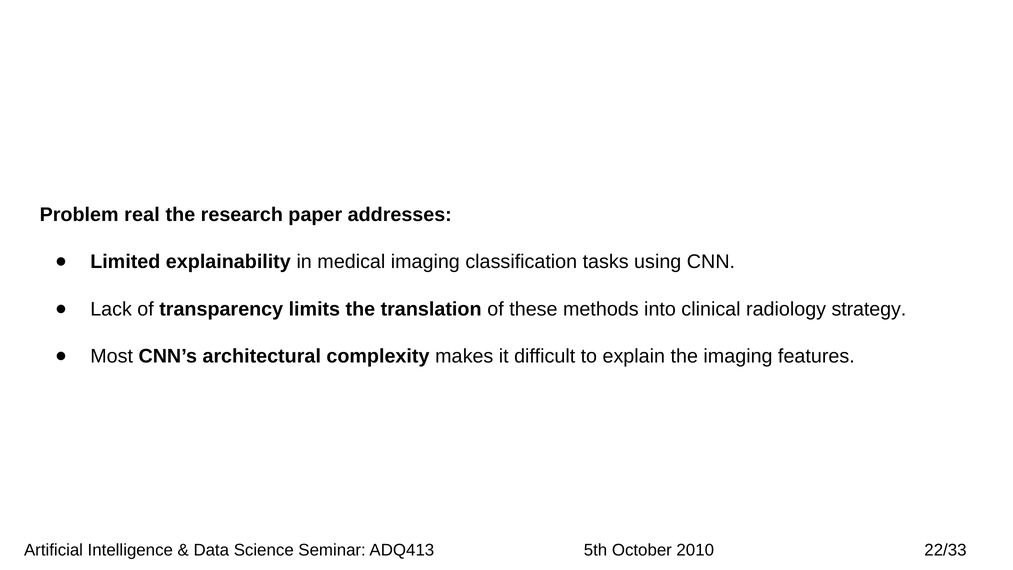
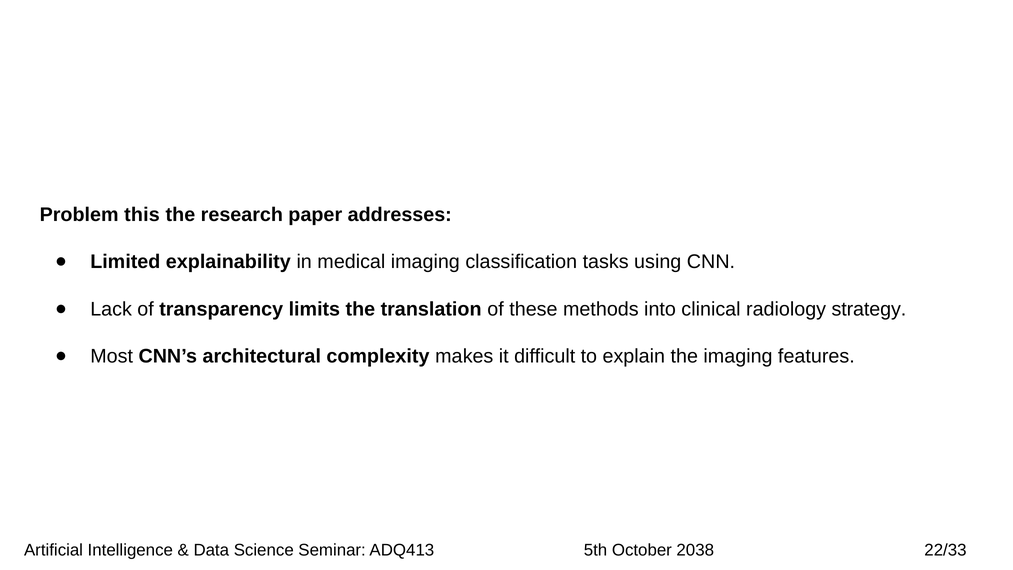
real: real -> this
2010: 2010 -> 2038
